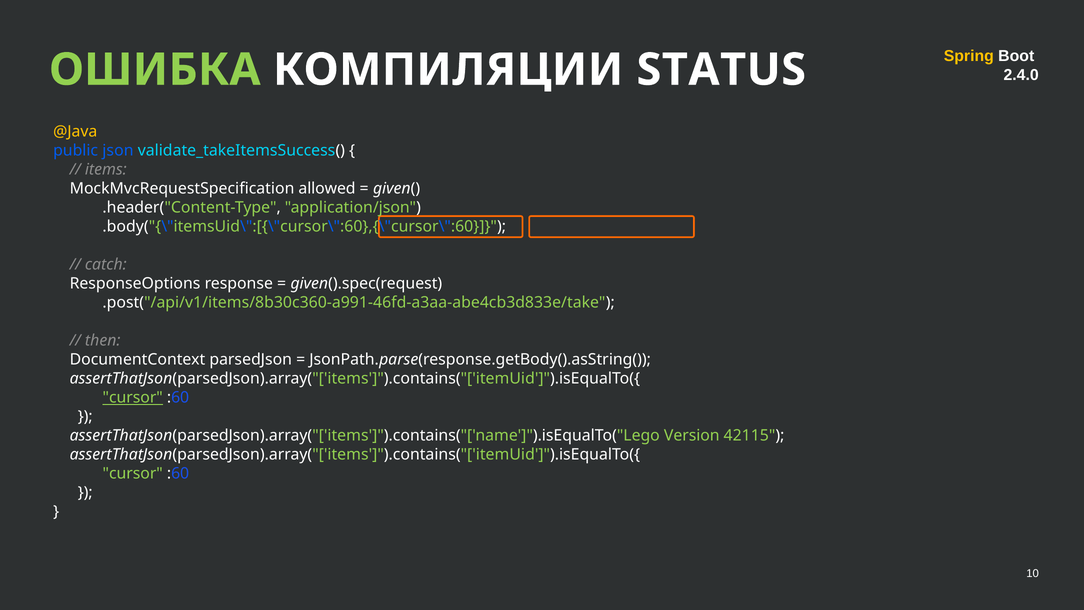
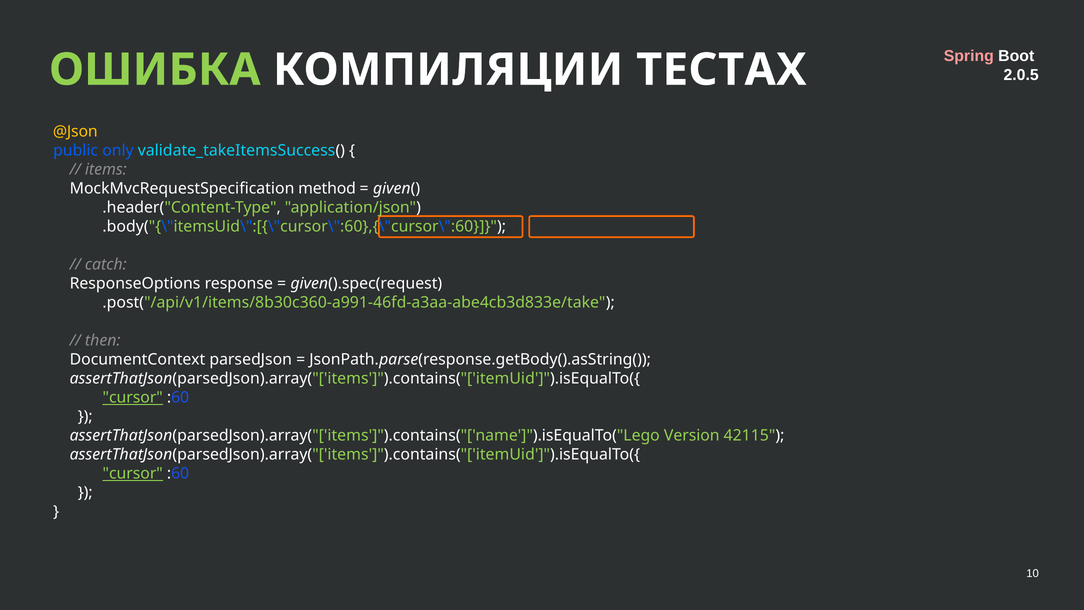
Spring colour: yellow -> pink
STATUS: STATUS -> ТЕСТАХ
2.4.0: 2.4.0 -> 2.0.5
@Java: @Java -> @Json
json: json -> only
allowed: allowed -> method
cursor at (133, 473) underline: none -> present
